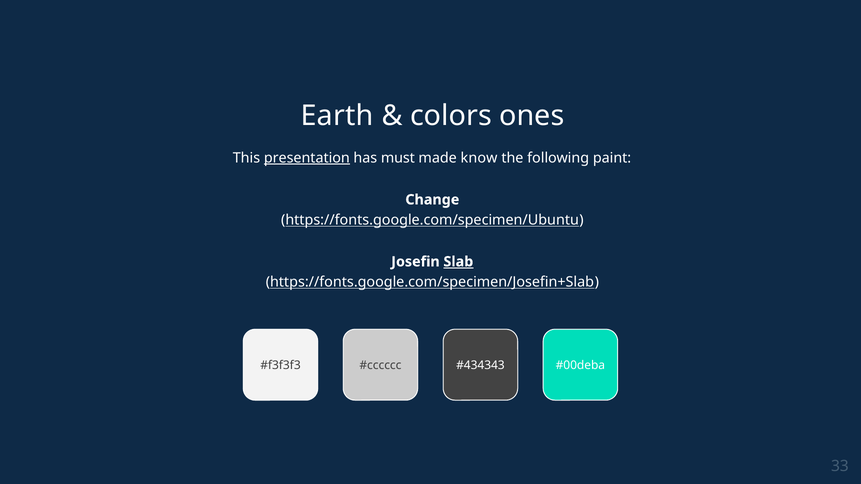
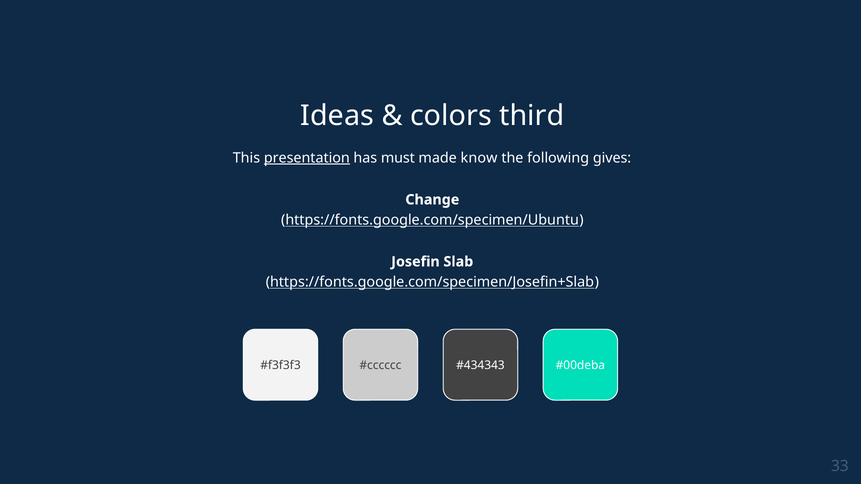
Earth: Earth -> Ideas
ones: ones -> third
paint: paint -> gives
Slab underline: present -> none
